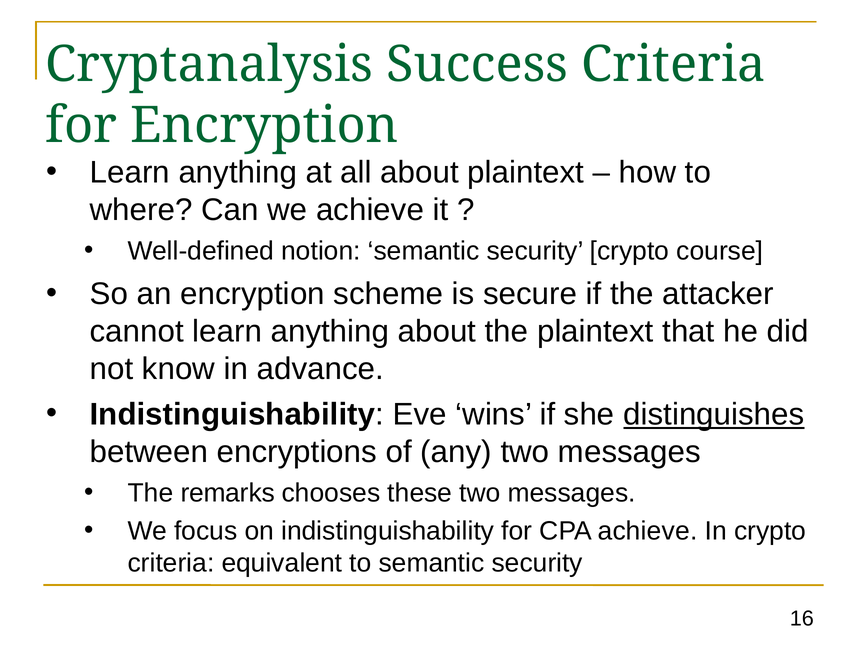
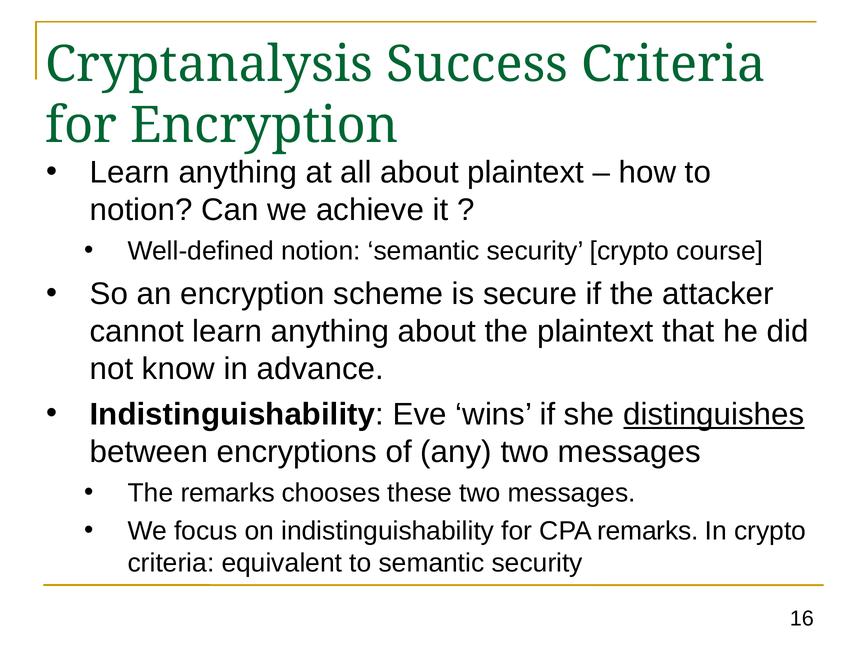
where at (141, 210): where -> notion
CPA achieve: achieve -> remarks
